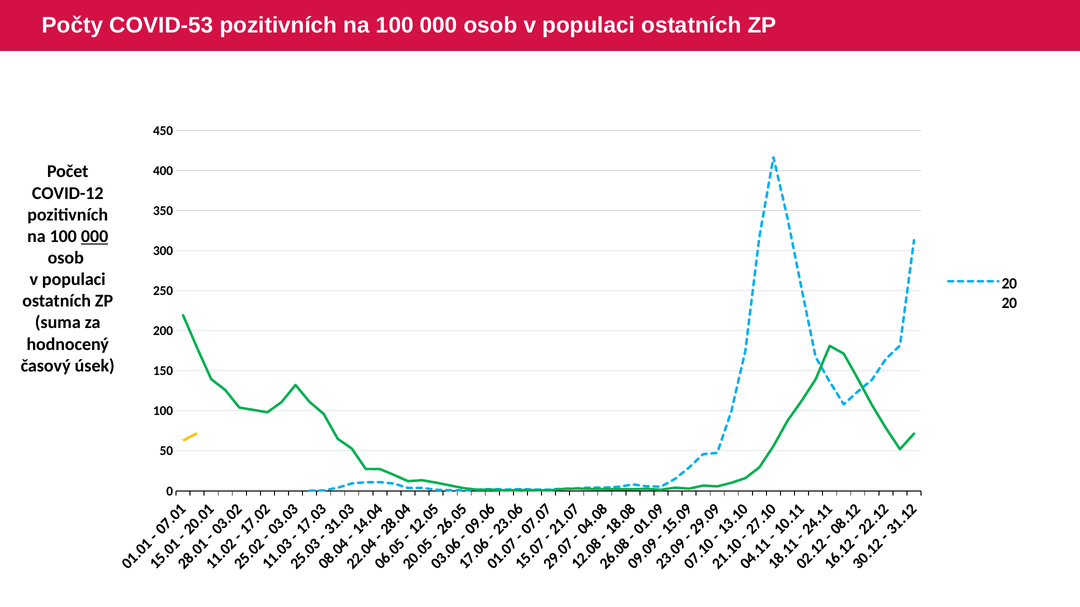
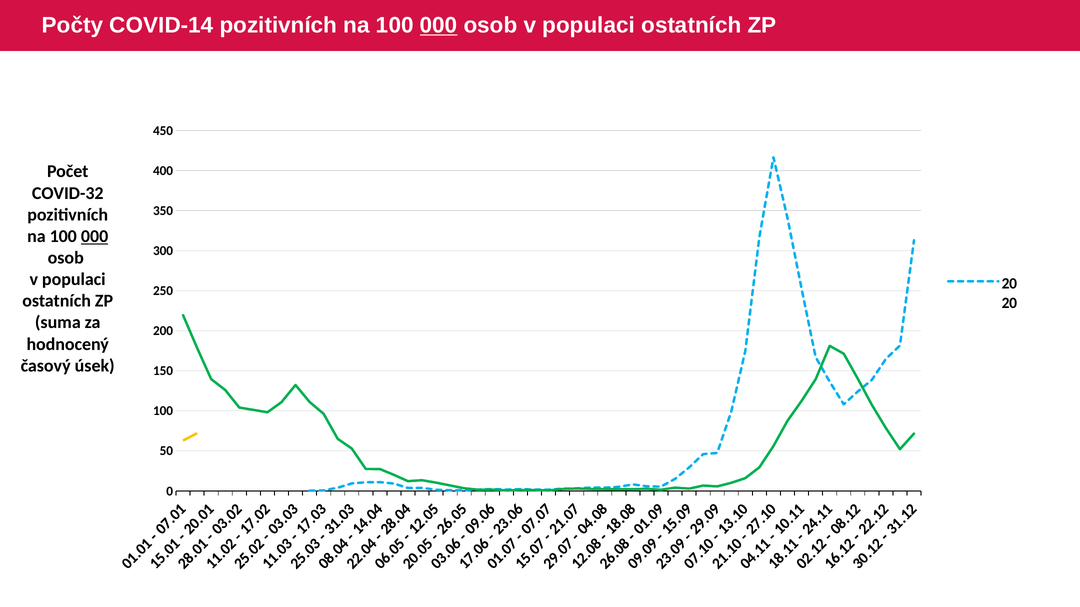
COVID-53: COVID-53 -> COVID-14
000 at (439, 25) underline: none -> present
COVID-12: COVID-12 -> COVID-32
